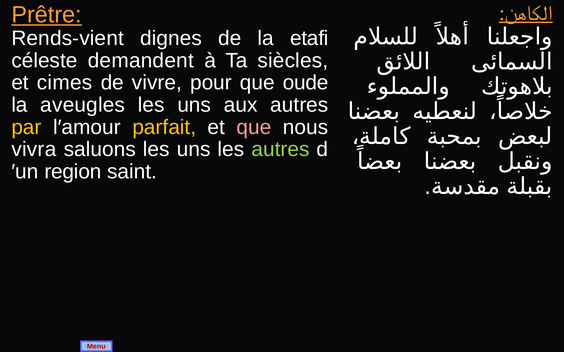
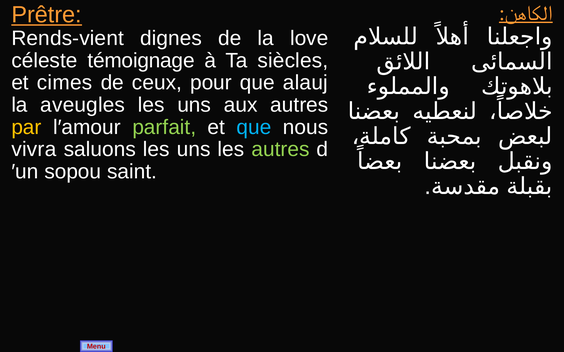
etafi: etafi -> love
demandent: demandent -> témoignage
vivre: vivre -> ceux
oude: oude -> alauj
parfait colour: yellow -> light green
que at (254, 127) colour: pink -> light blue
region: region -> sopou
